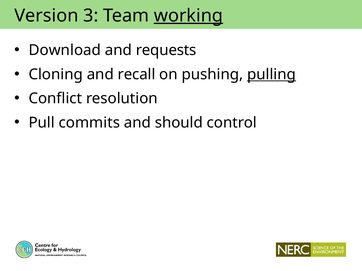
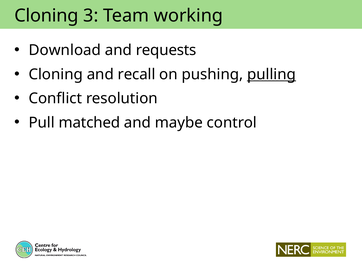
Version at (46, 16): Version -> Cloning
working underline: present -> none
commits: commits -> matched
should: should -> maybe
